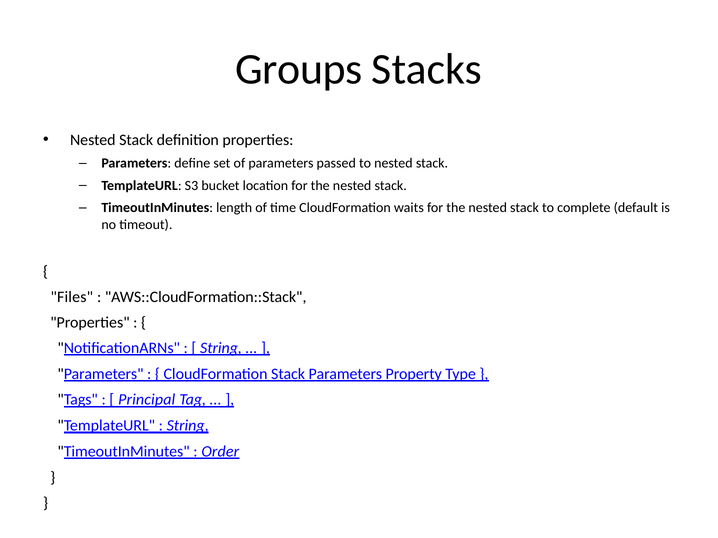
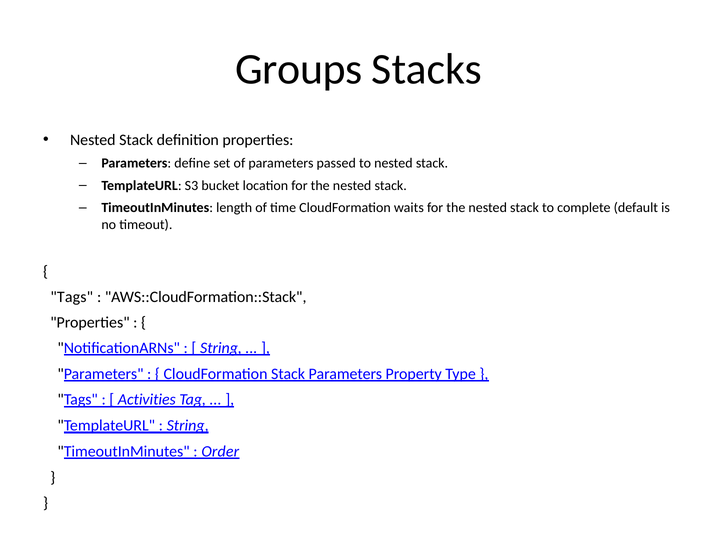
Files at (72, 297): Files -> Tags
Principal: Principal -> Activities
